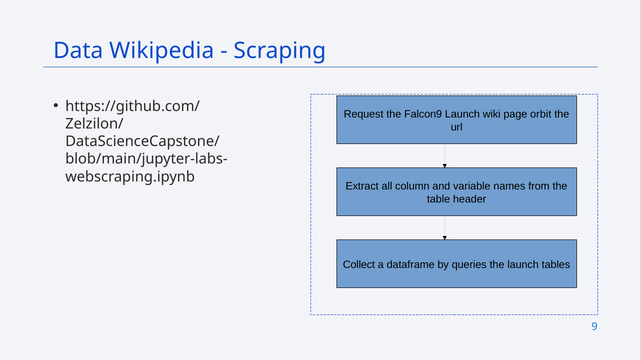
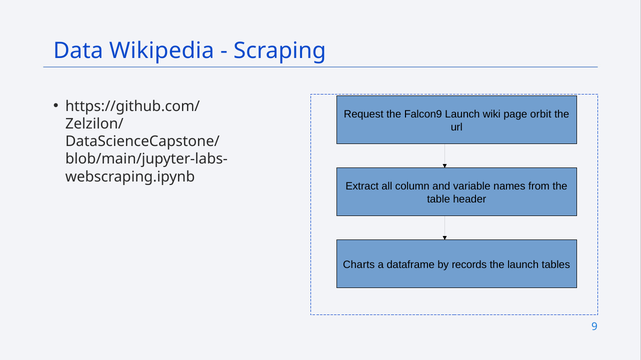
Collect: Collect -> Charts
queries: queries -> records
